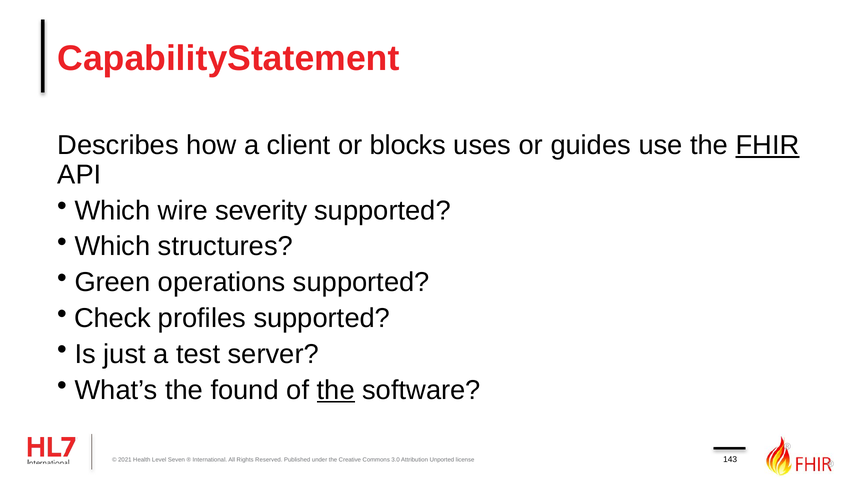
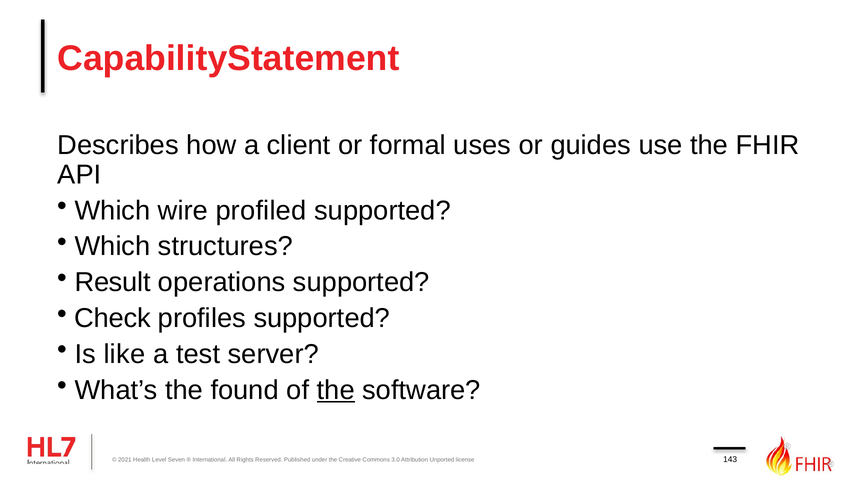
blocks: blocks -> formal
FHIR underline: present -> none
severity: severity -> profiled
Green: Green -> Result
just: just -> like
